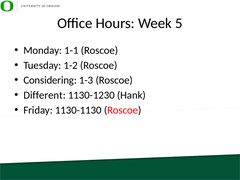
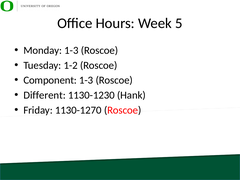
Monday 1-1: 1-1 -> 1-3
Considering: Considering -> Component
1130-1130: 1130-1130 -> 1130-1270
